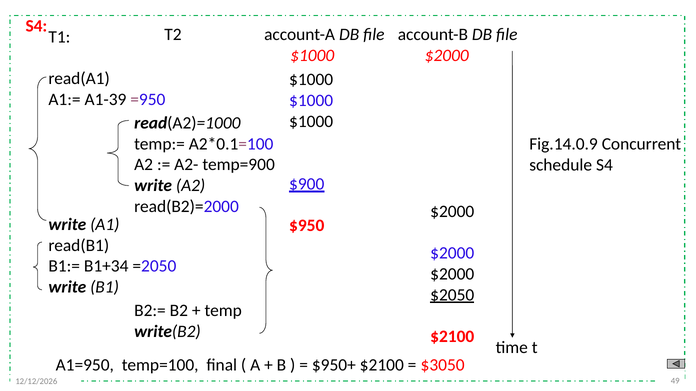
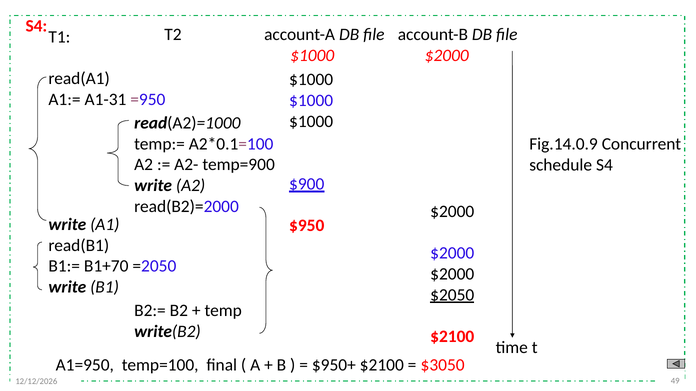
A1-39: A1-39 -> A1-31
B1+34: B1+34 -> B1+70
